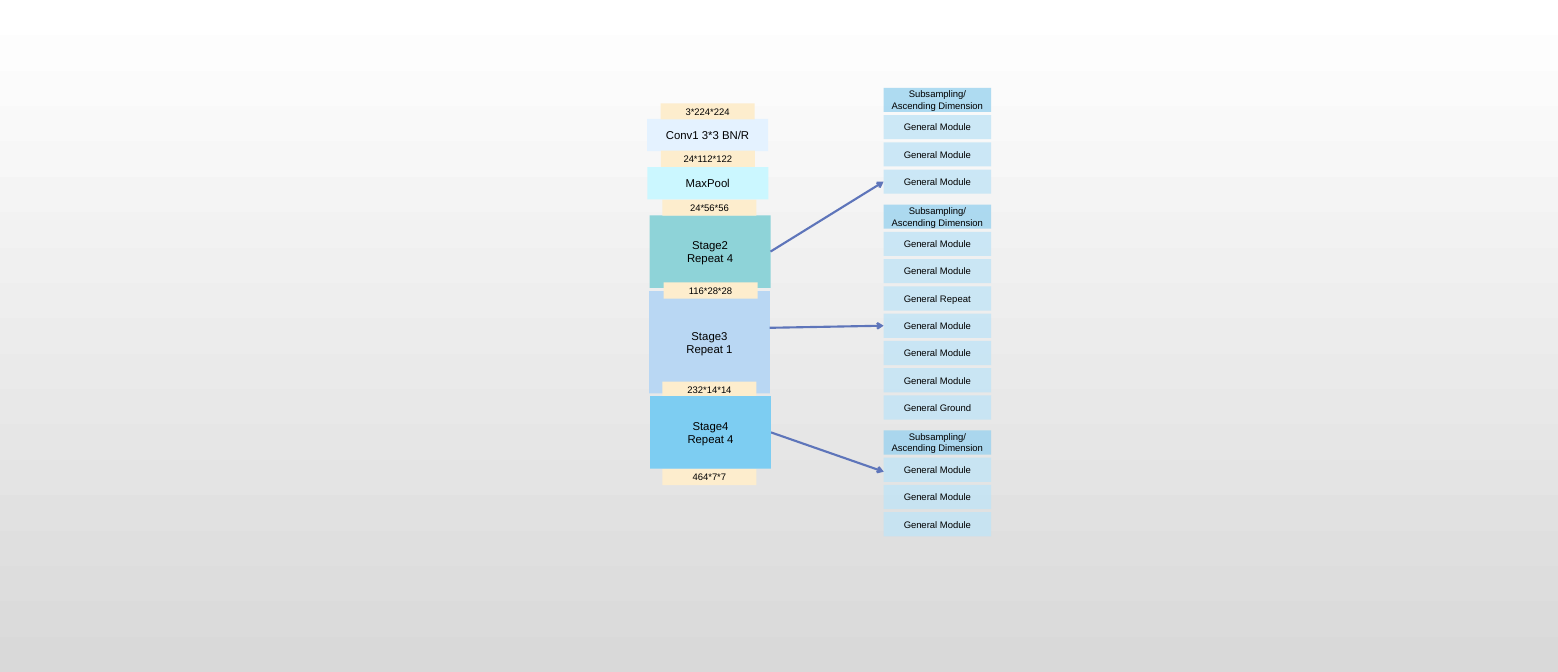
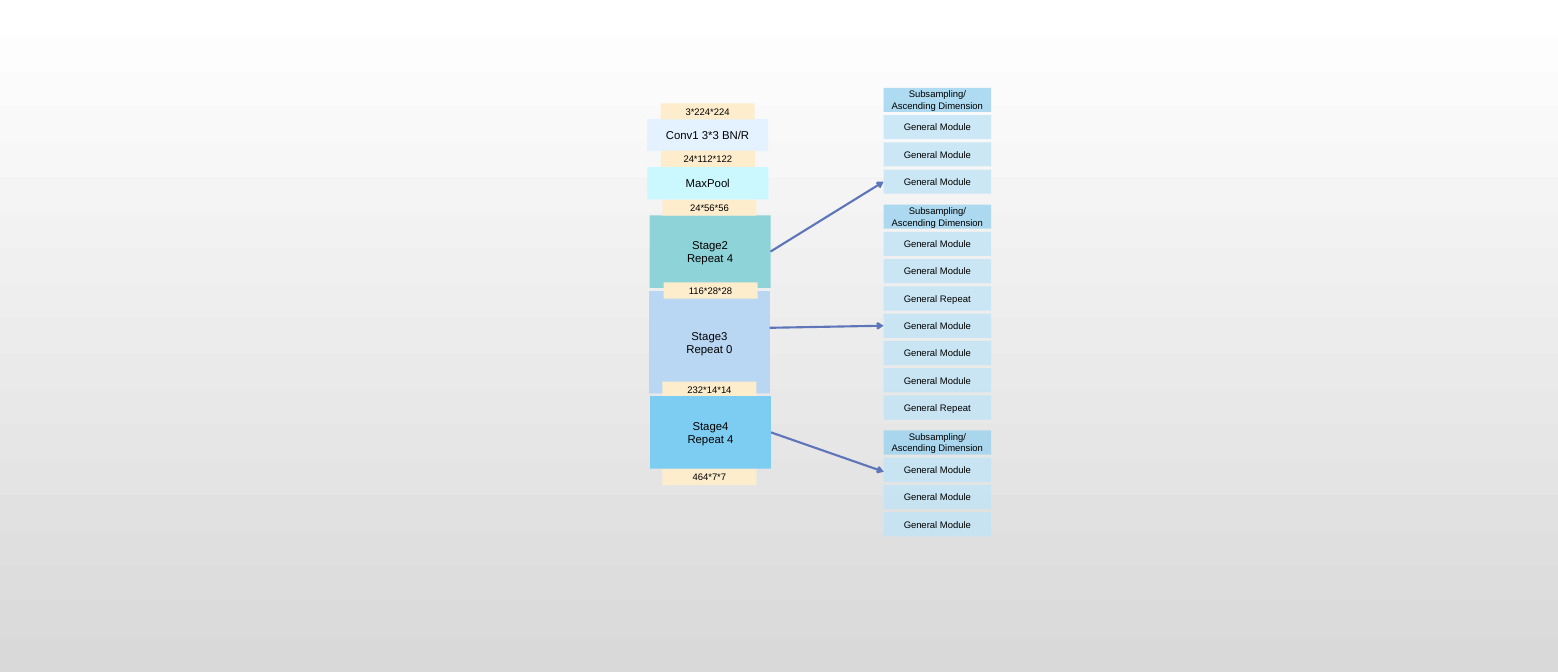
1: 1 -> 0
Ground at (955, 408): Ground -> Repeat
